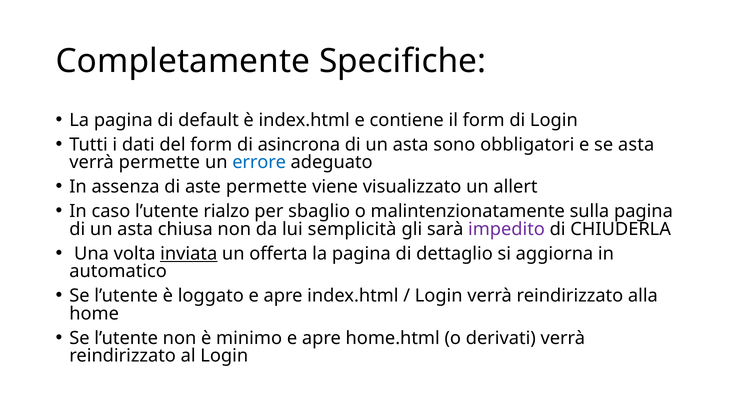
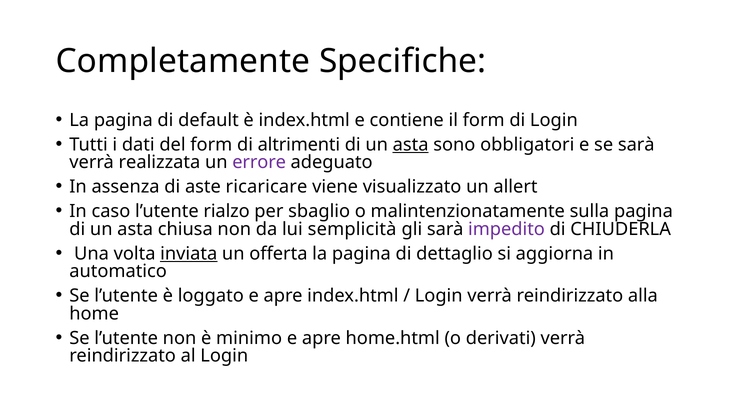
asincrona: asincrona -> altrimenti
asta at (411, 145) underline: none -> present
se asta: asta -> sarà
verrà permette: permette -> realizzata
errore colour: blue -> purple
aste permette: permette -> ricaricare
